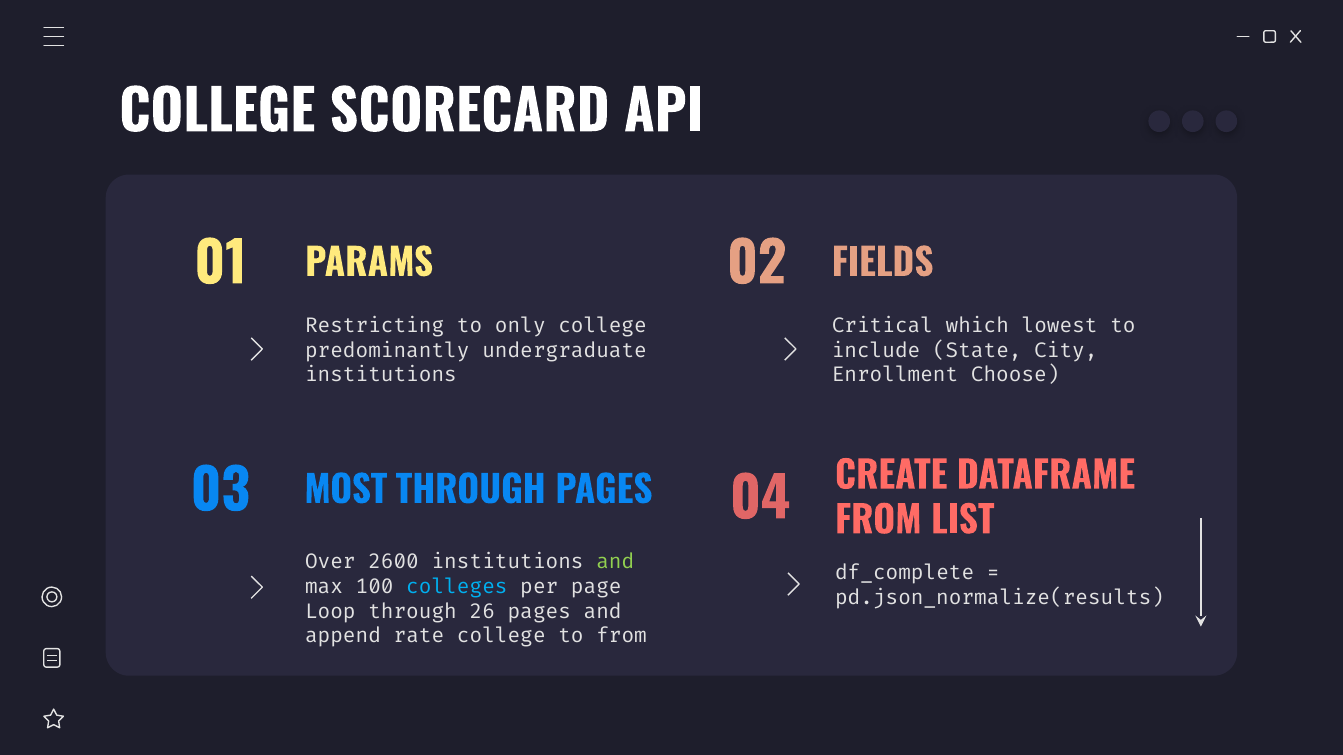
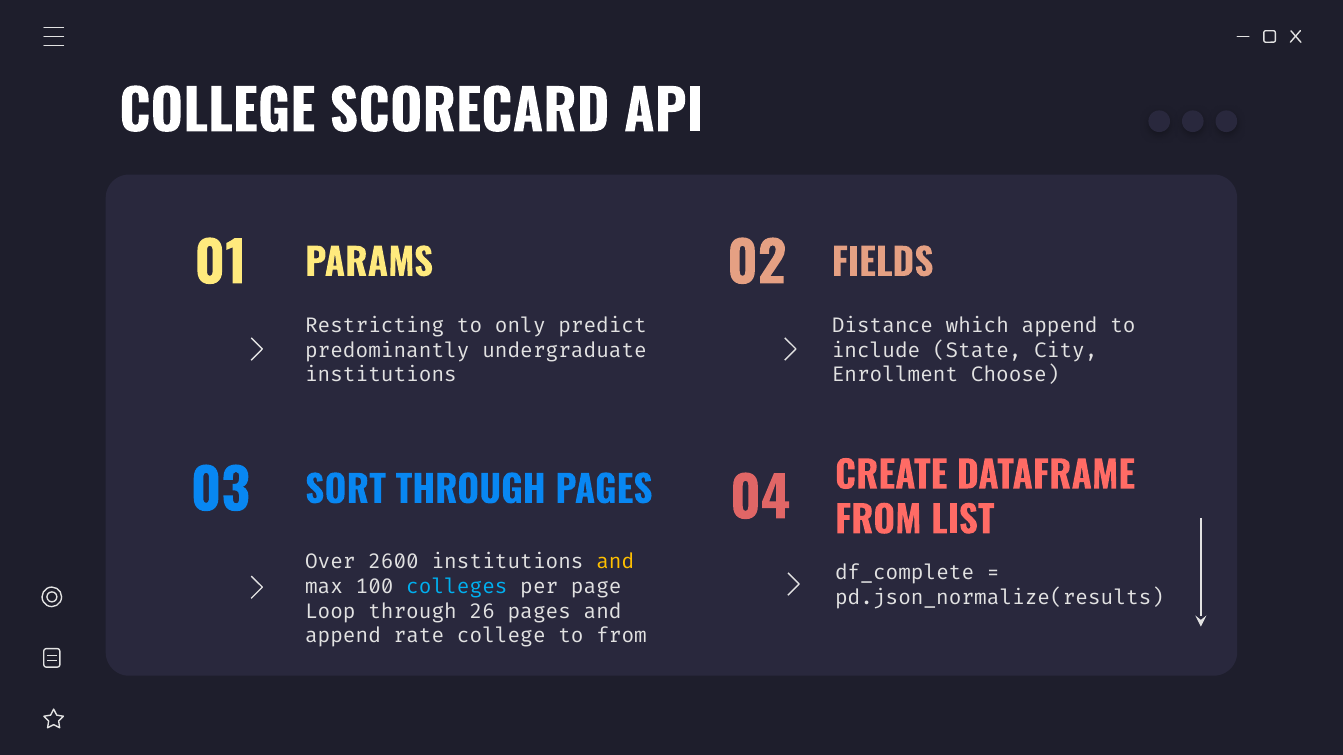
only college: college -> predict
Critical: Critical -> Distance
which lowest: lowest -> append
MOST: MOST -> SORT
and at (615, 562) colour: light green -> yellow
